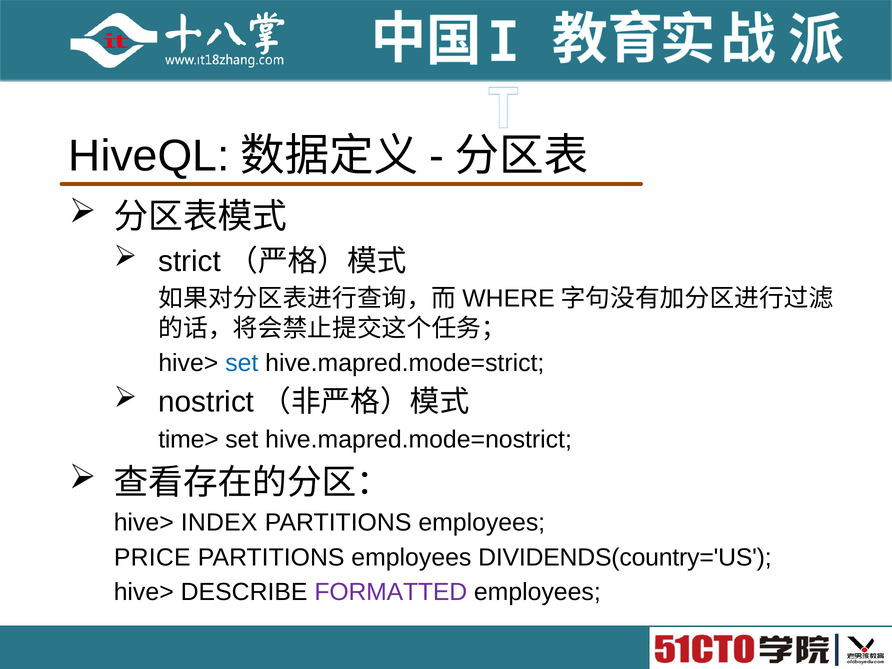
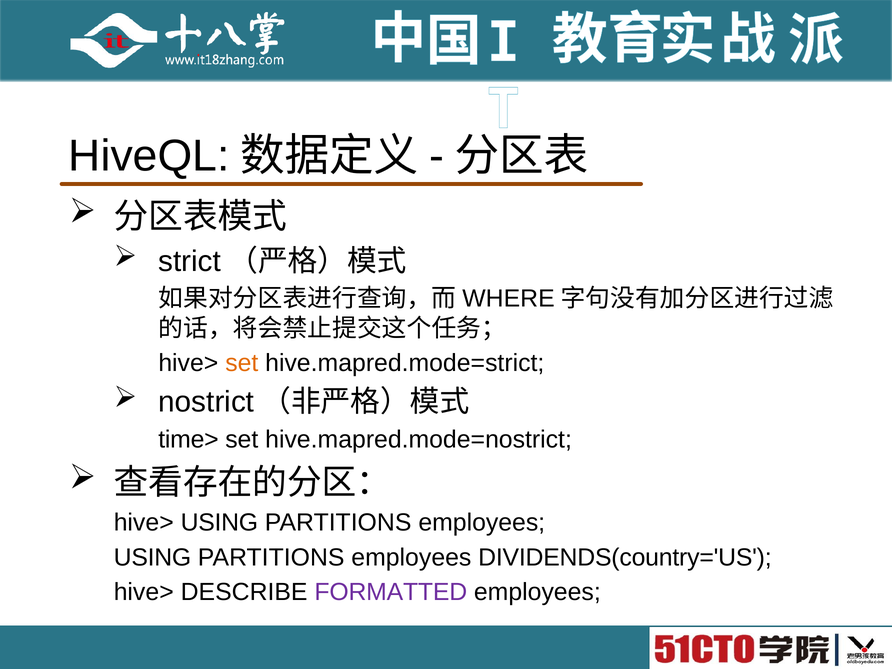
set at (242, 363) colour: blue -> orange
hive> INDEX: INDEX -> USING
PRICE at (152, 557): PRICE -> USING
